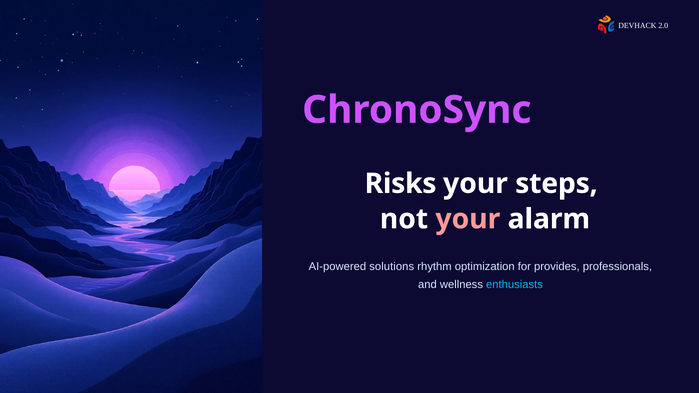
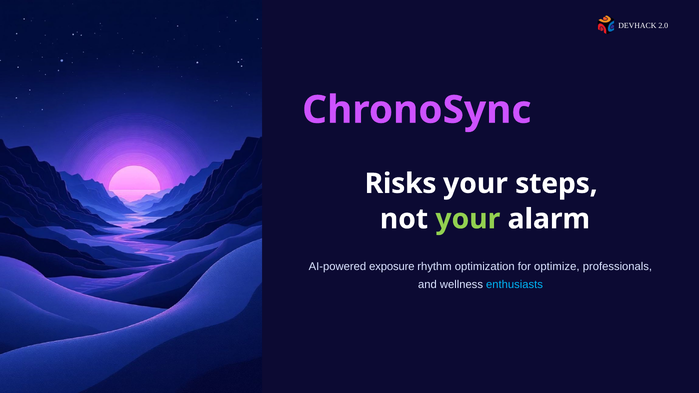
your at (468, 219) colour: pink -> light green
solutions: solutions -> exposure
provides: provides -> optimize
